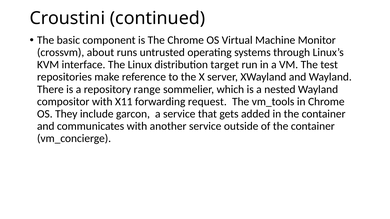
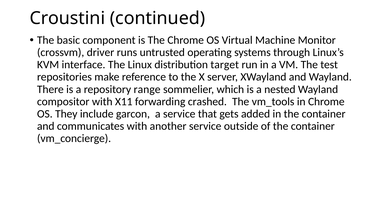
about: about -> driver
request: request -> crashed
